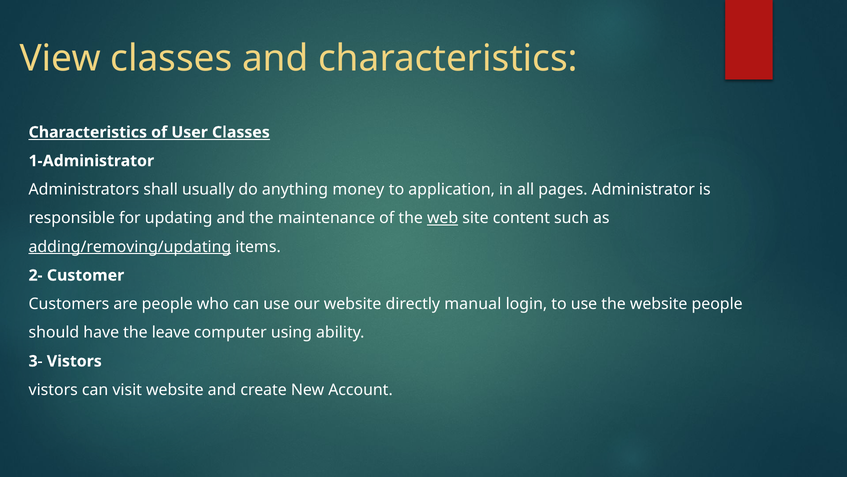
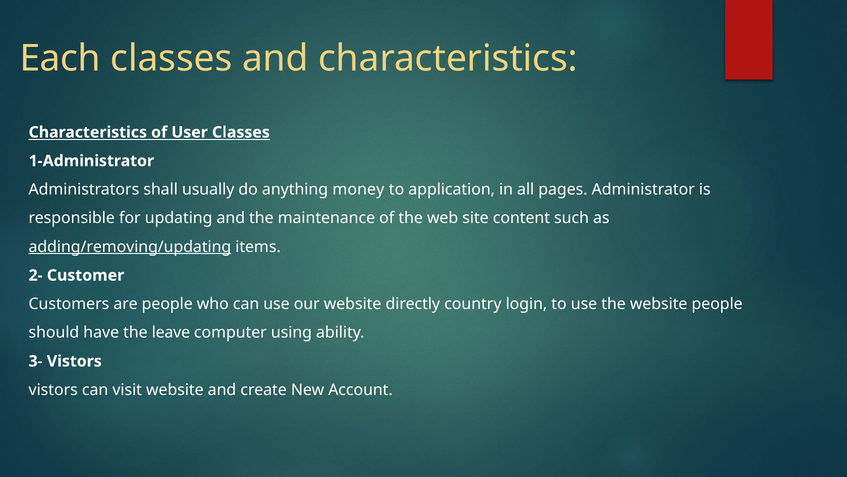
View: View -> Each
web underline: present -> none
manual: manual -> country
